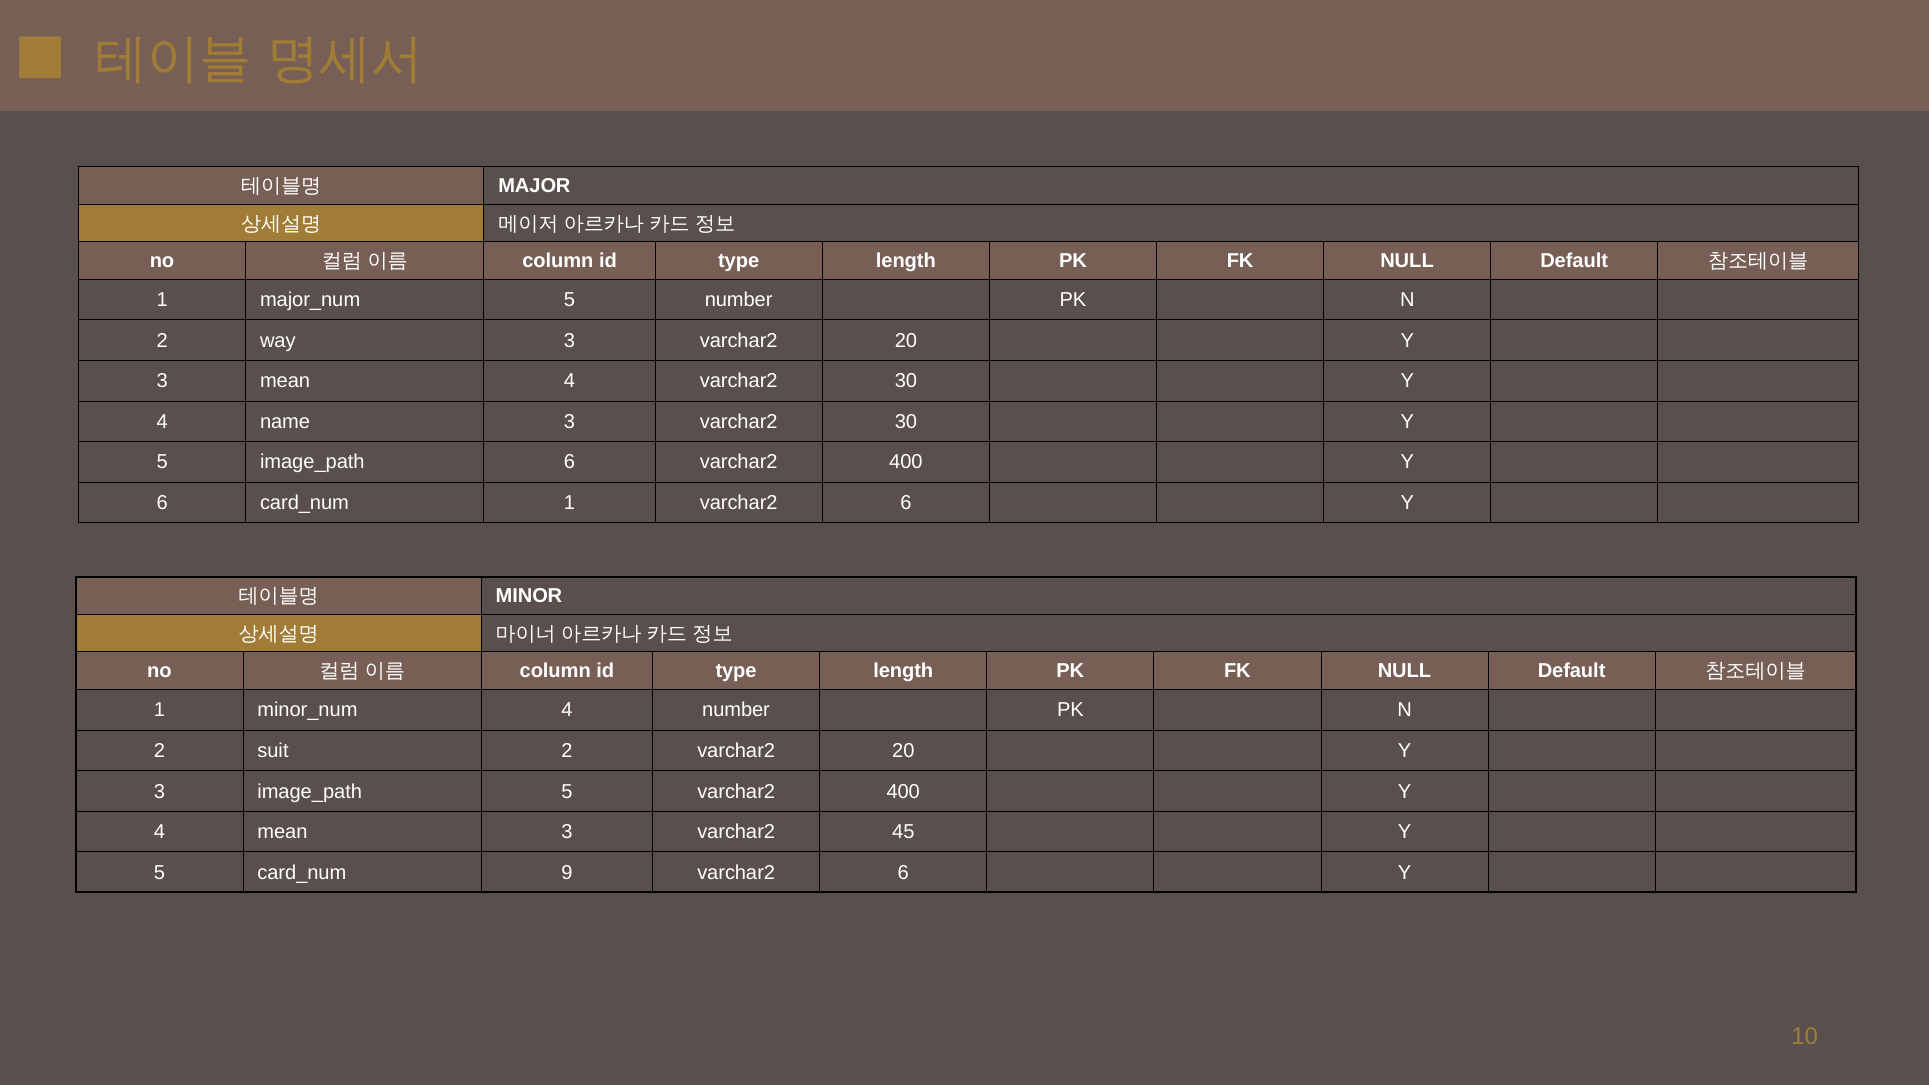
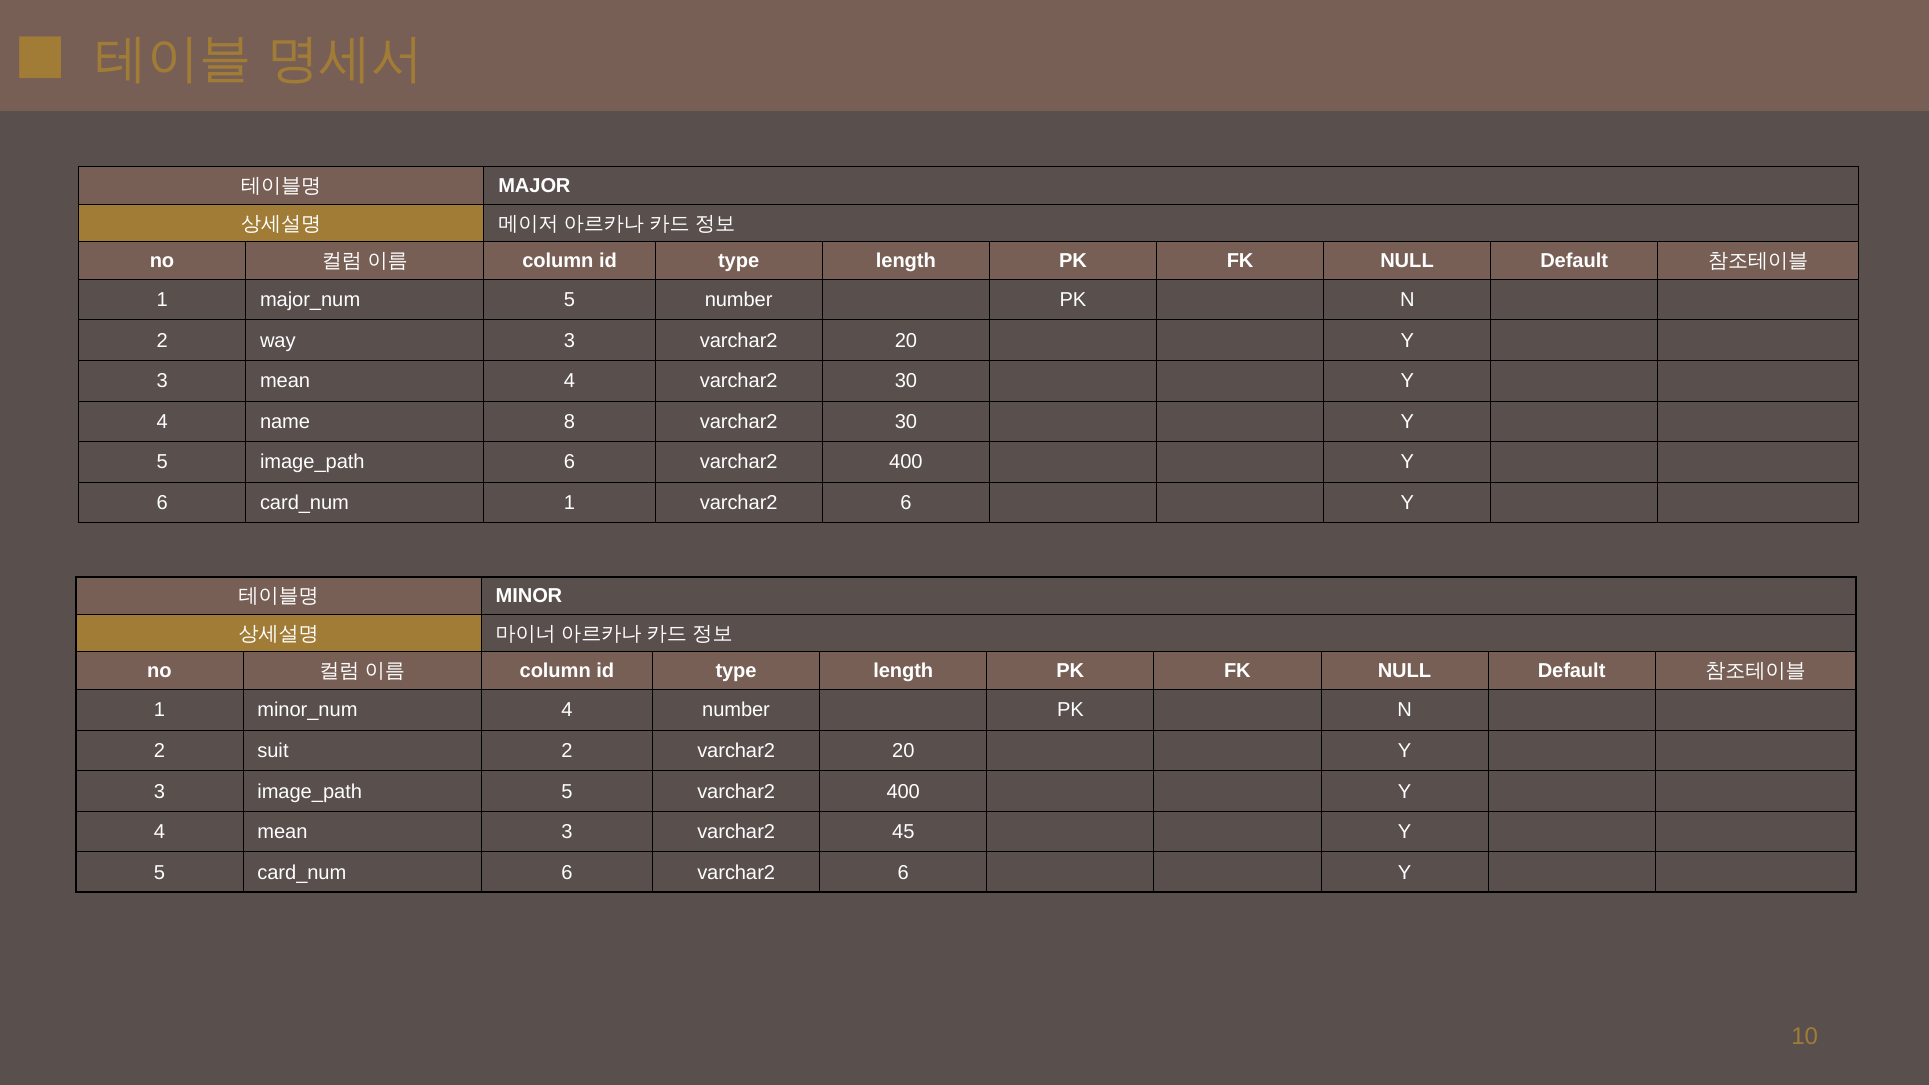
name 3: 3 -> 8
9 at (567, 873): 9 -> 6
